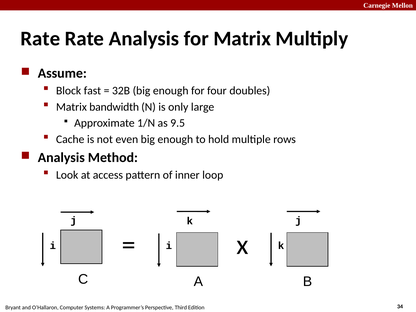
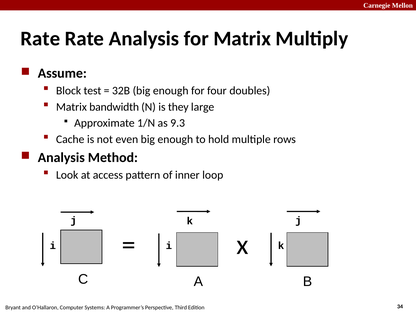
fast: fast -> test
only: only -> they
9.5: 9.5 -> 9.3
